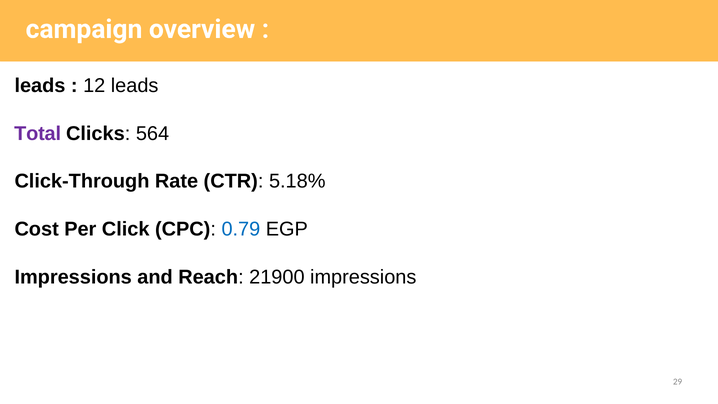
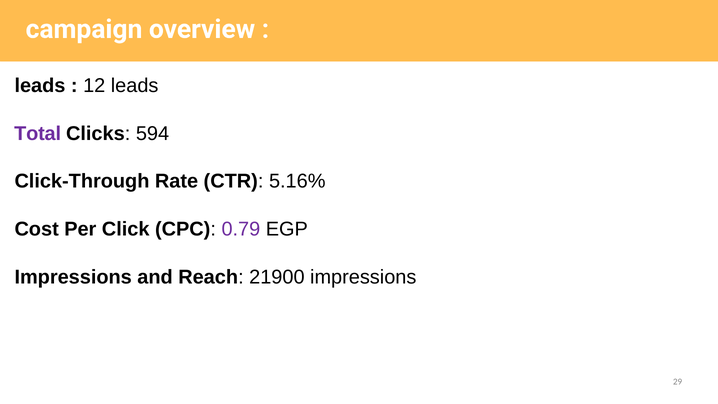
564: 564 -> 594
5.18%: 5.18% -> 5.16%
0.79 colour: blue -> purple
